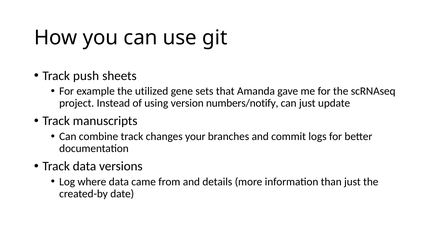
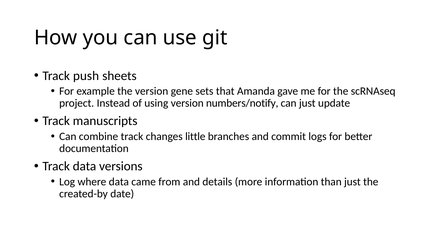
the utilized: utilized -> version
your: your -> little
